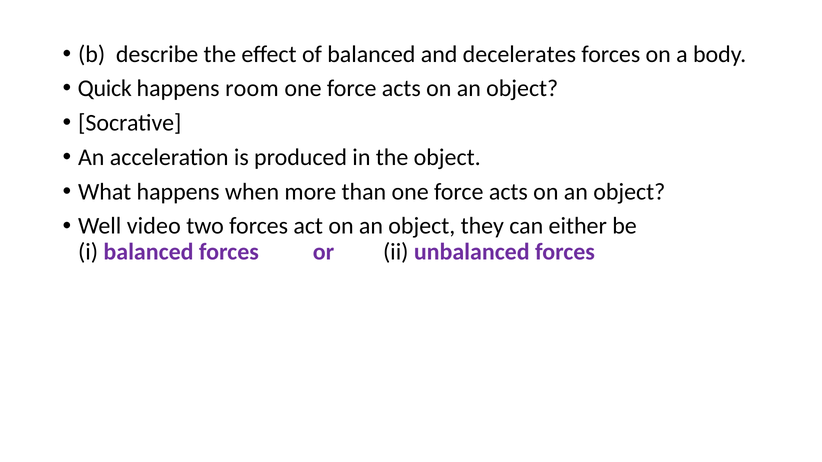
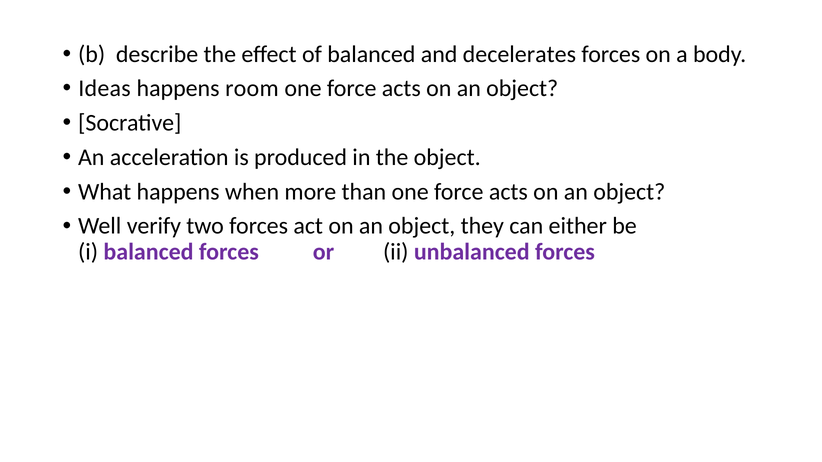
Quick: Quick -> Ideas
video: video -> verify
